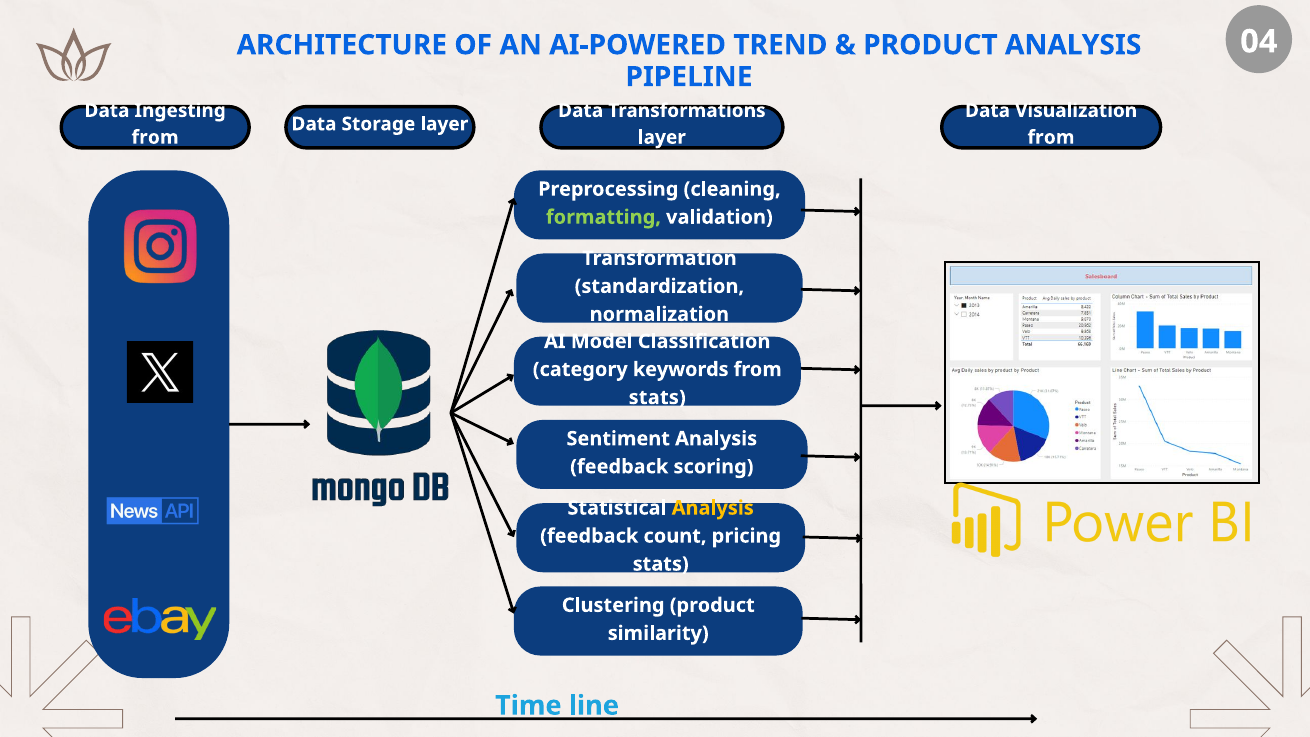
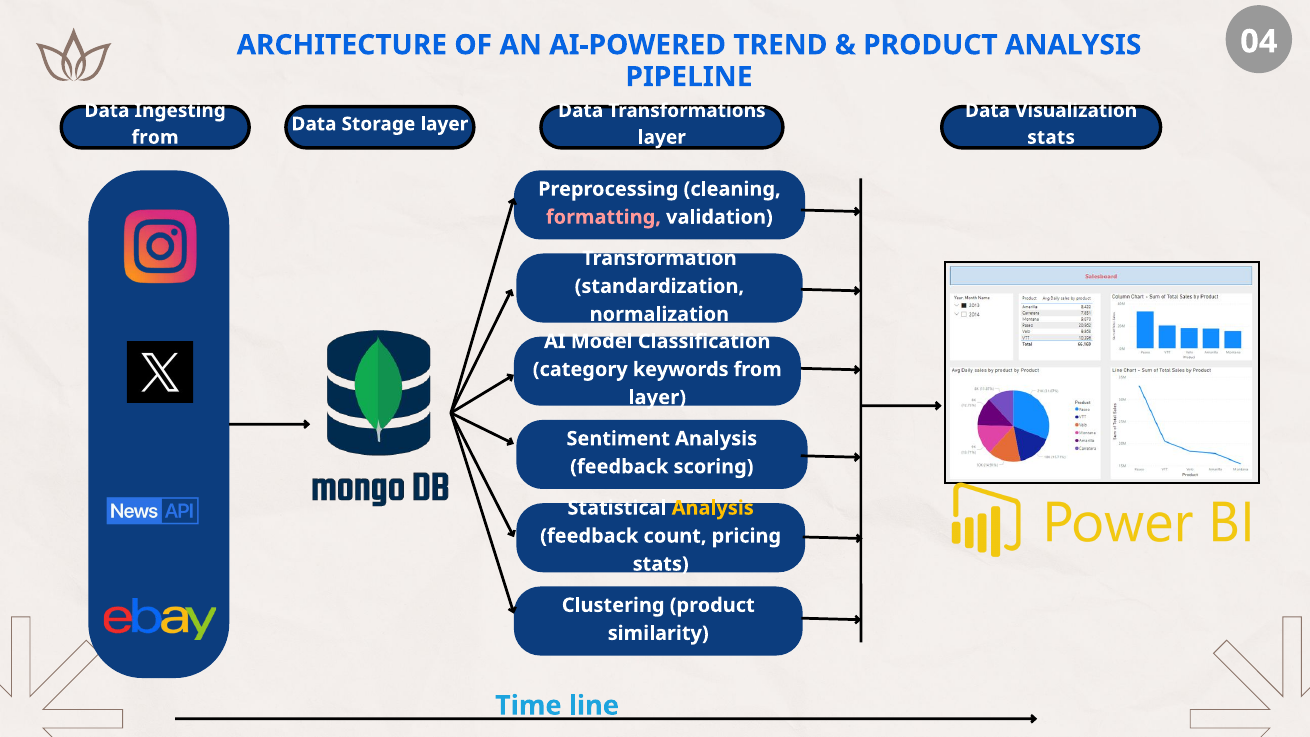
from at (1051, 137): from -> stats
formatting colour: light green -> pink
stats at (657, 397): stats -> layer
